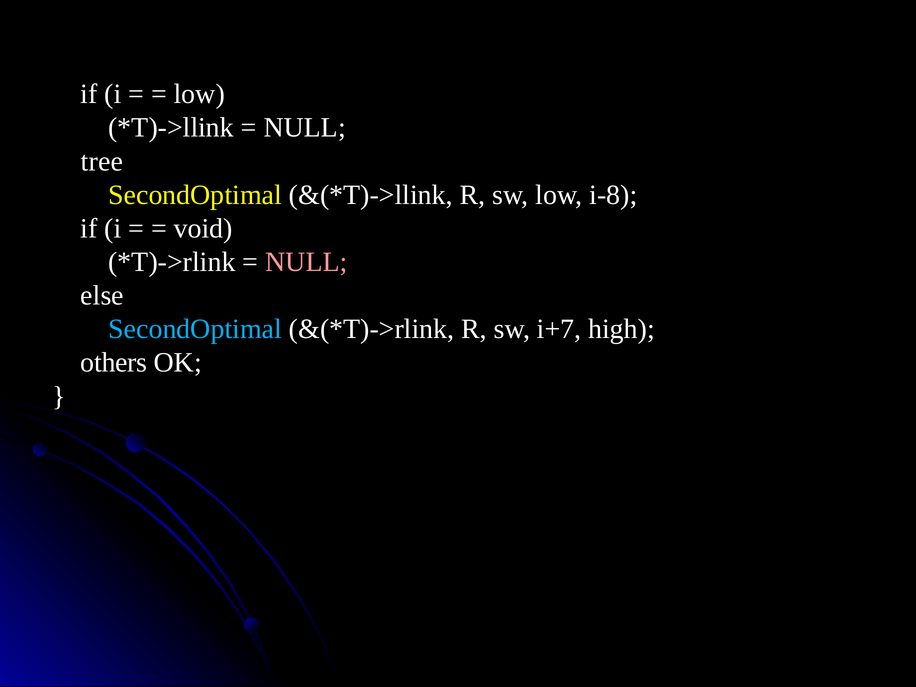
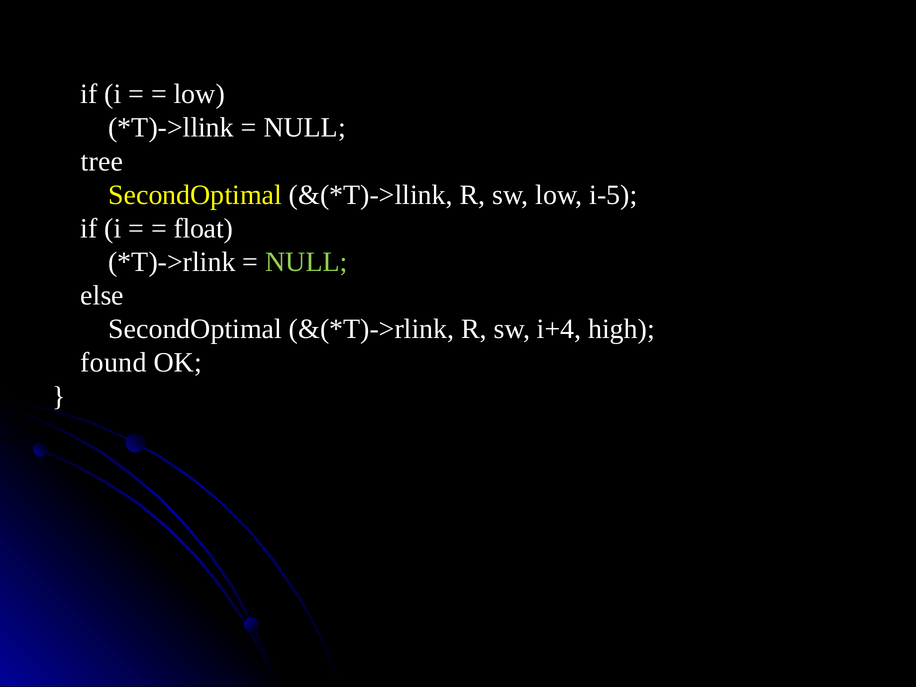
i-8: i-8 -> i-5
void: void -> float
NULL at (306, 262) colour: pink -> light green
SecondOptimal at (195, 329) colour: light blue -> white
i+7: i+7 -> i+4
others: others -> found
